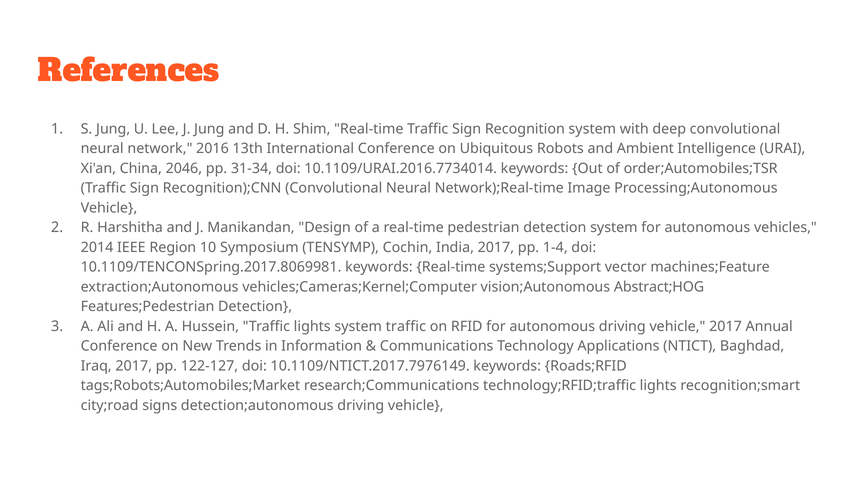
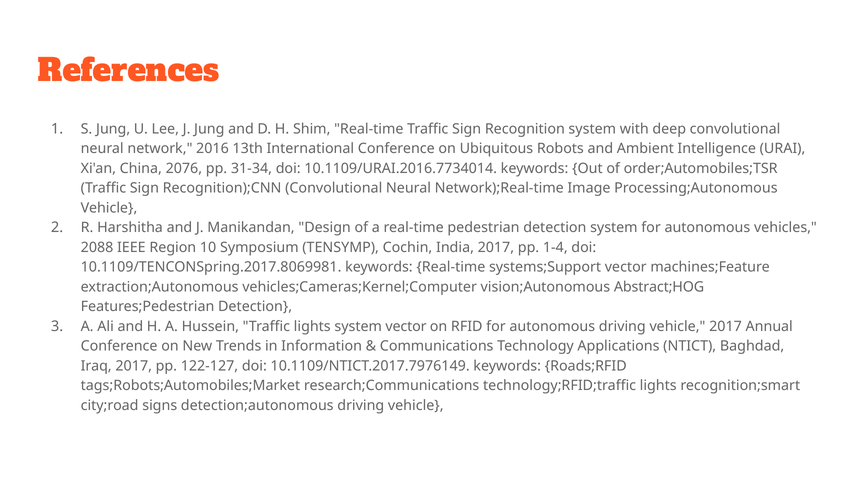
2046: 2046 -> 2076
2014: 2014 -> 2088
system traffic: traffic -> vector
